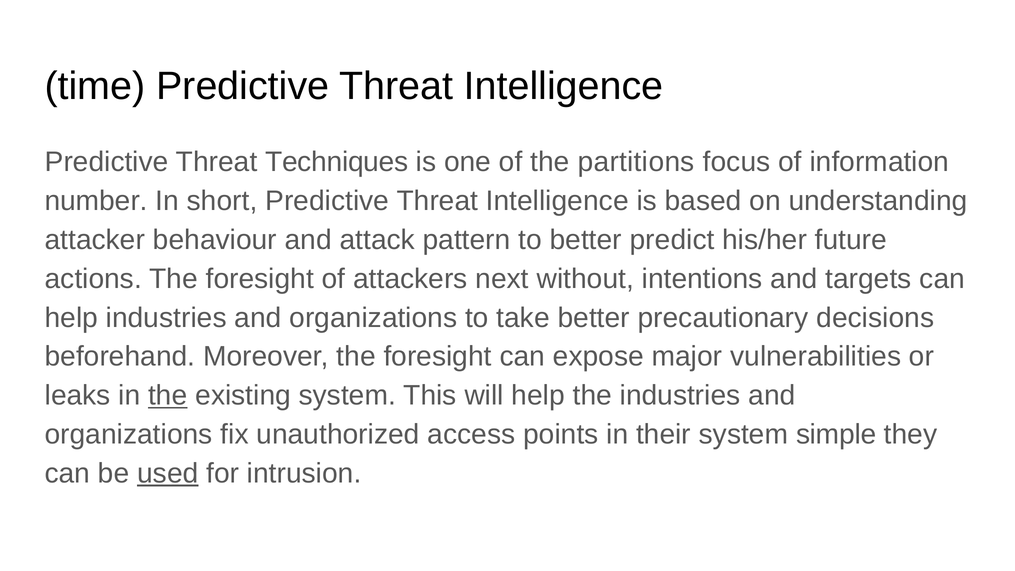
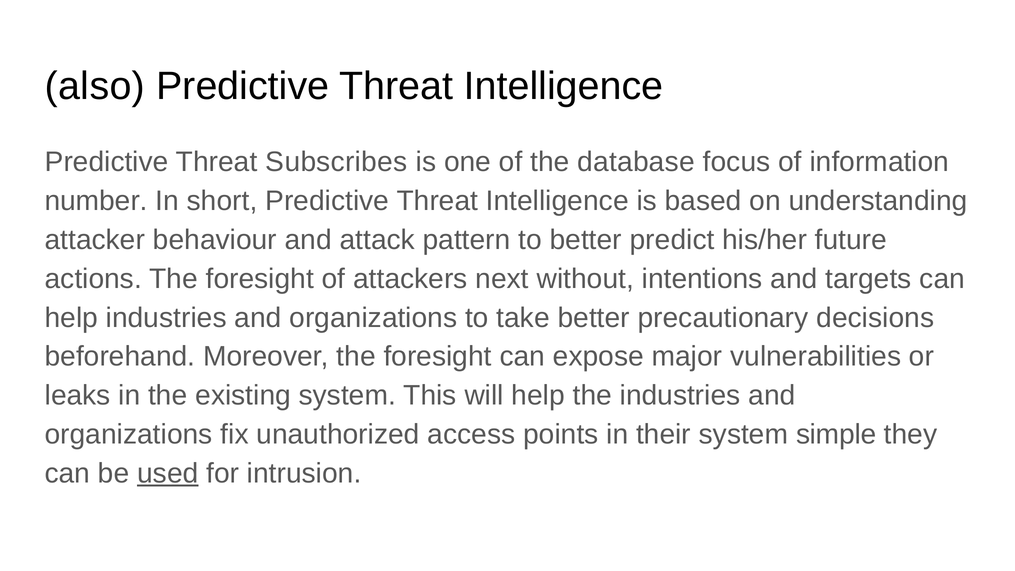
time: time -> also
Techniques: Techniques -> Subscribes
partitions: partitions -> database
the at (168, 396) underline: present -> none
